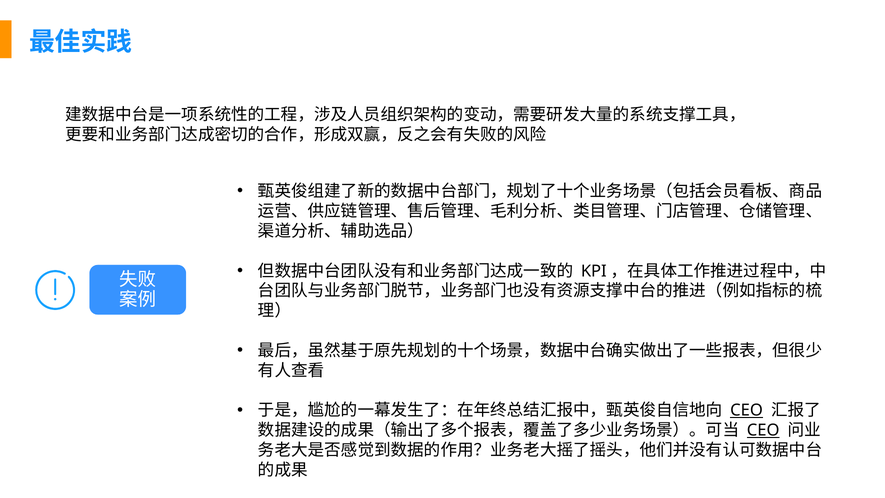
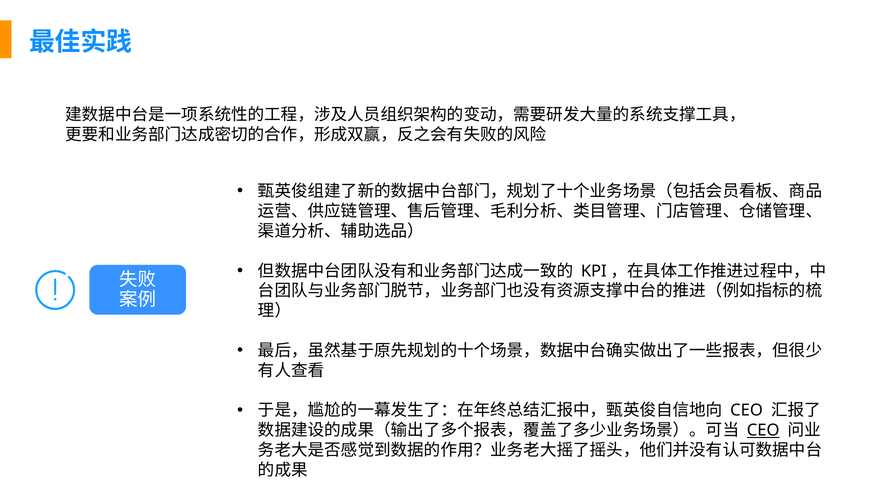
CEO at (747, 410) underline: present -> none
